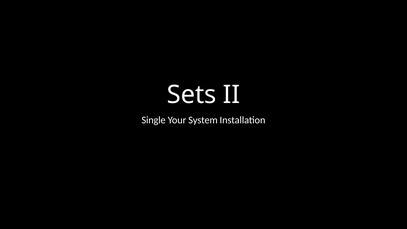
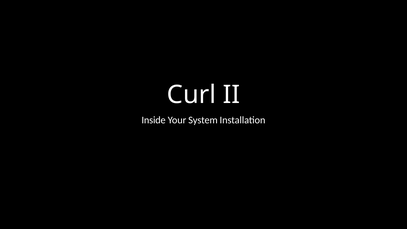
Sets: Sets -> Curl
Single: Single -> Inside
